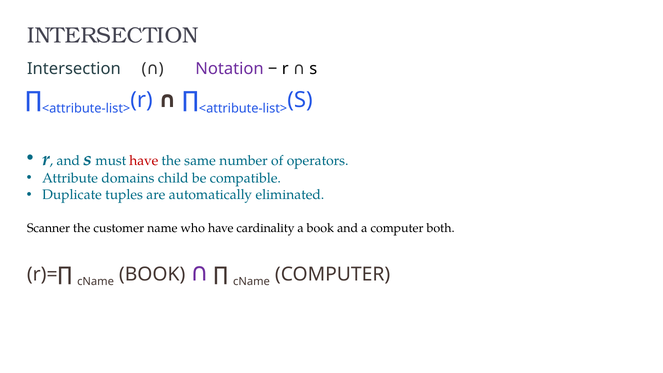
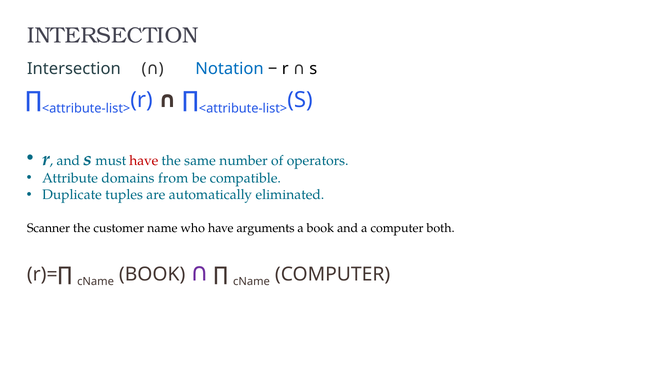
Notation colour: purple -> blue
child: child -> from
cardinality: cardinality -> arguments
